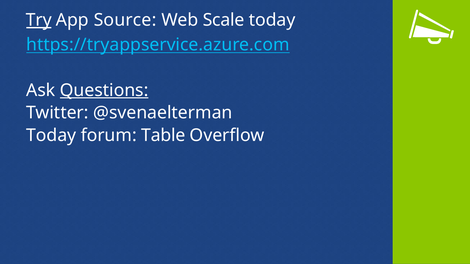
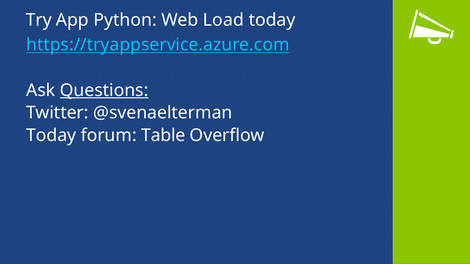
Try underline: present -> none
Source: Source -> Python
Scale: Scale -> Load
